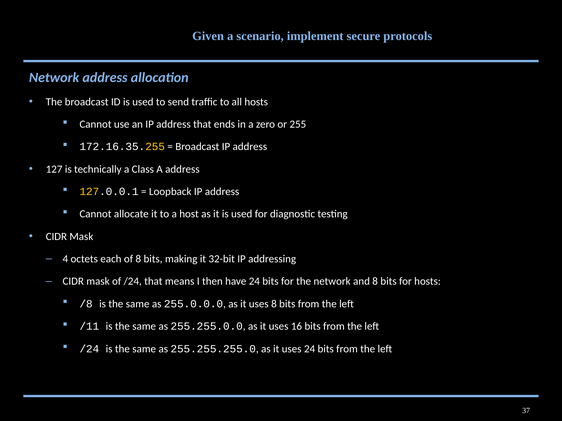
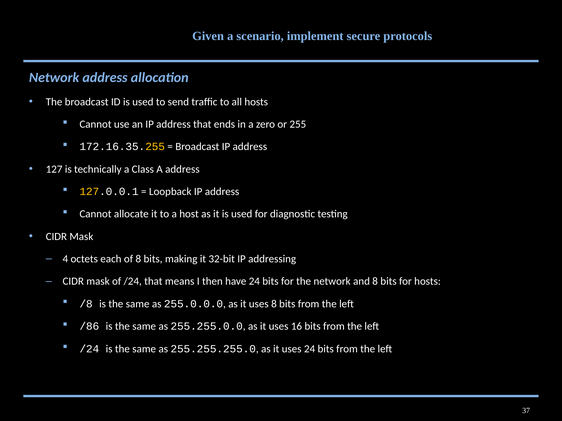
/11: /11 -> /86
